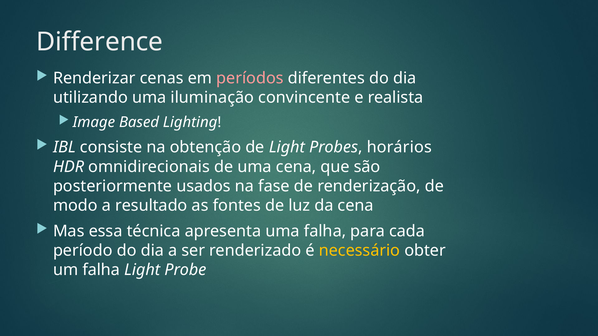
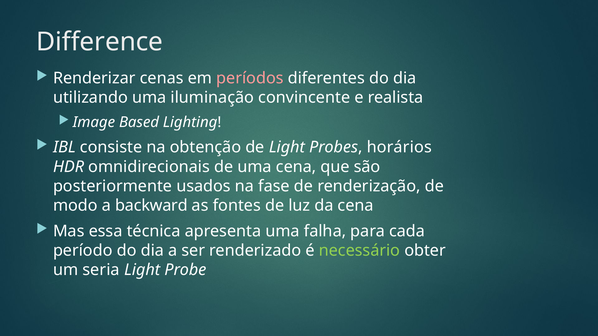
resultado: resultado -> backward
necessário colour: yellow -> light green
um falha: falha -> seria
